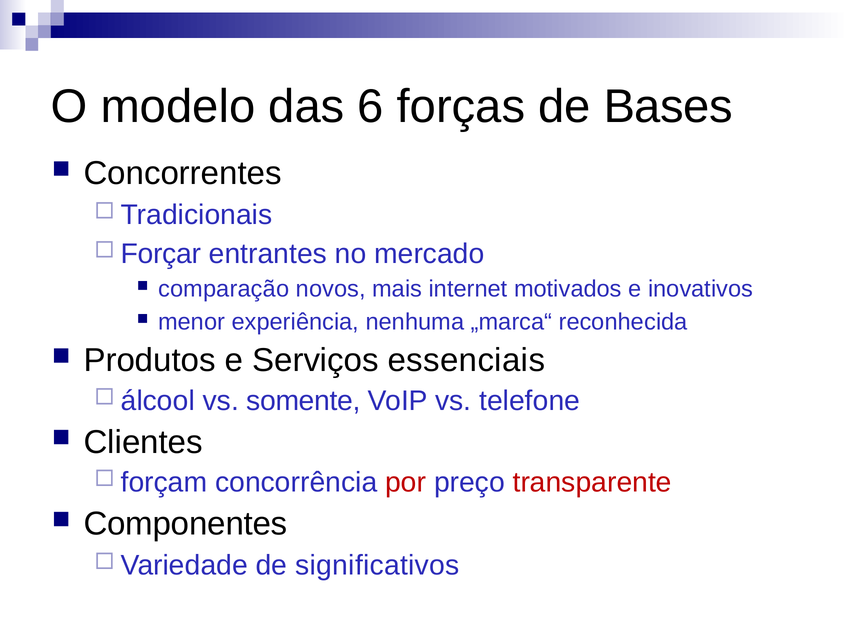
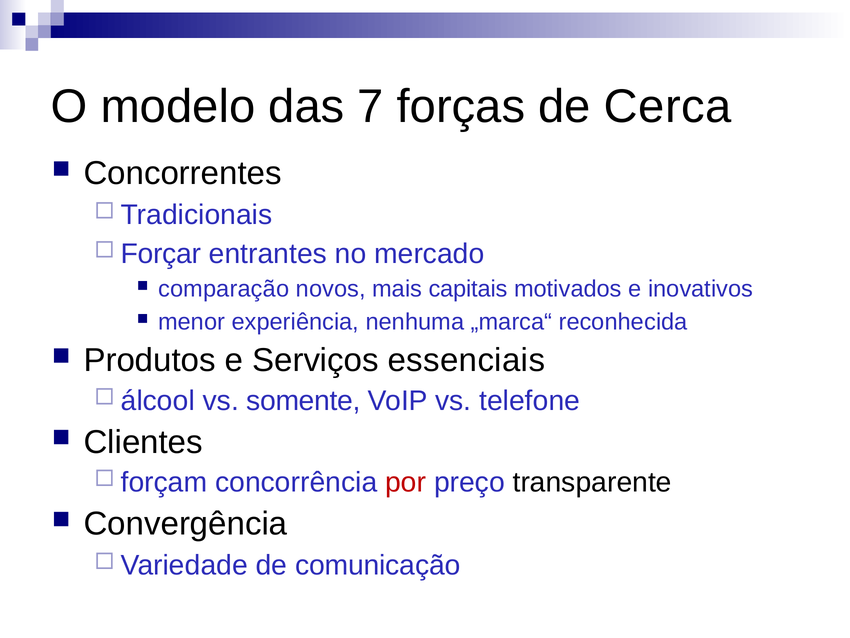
6: 6 -> 7
Bases: Bases -> Cerca
internet: internet -> capitais
transparente colour: red -> black
Componentes: Componentes -> Convergência
significativos: significativos -> comunicação
